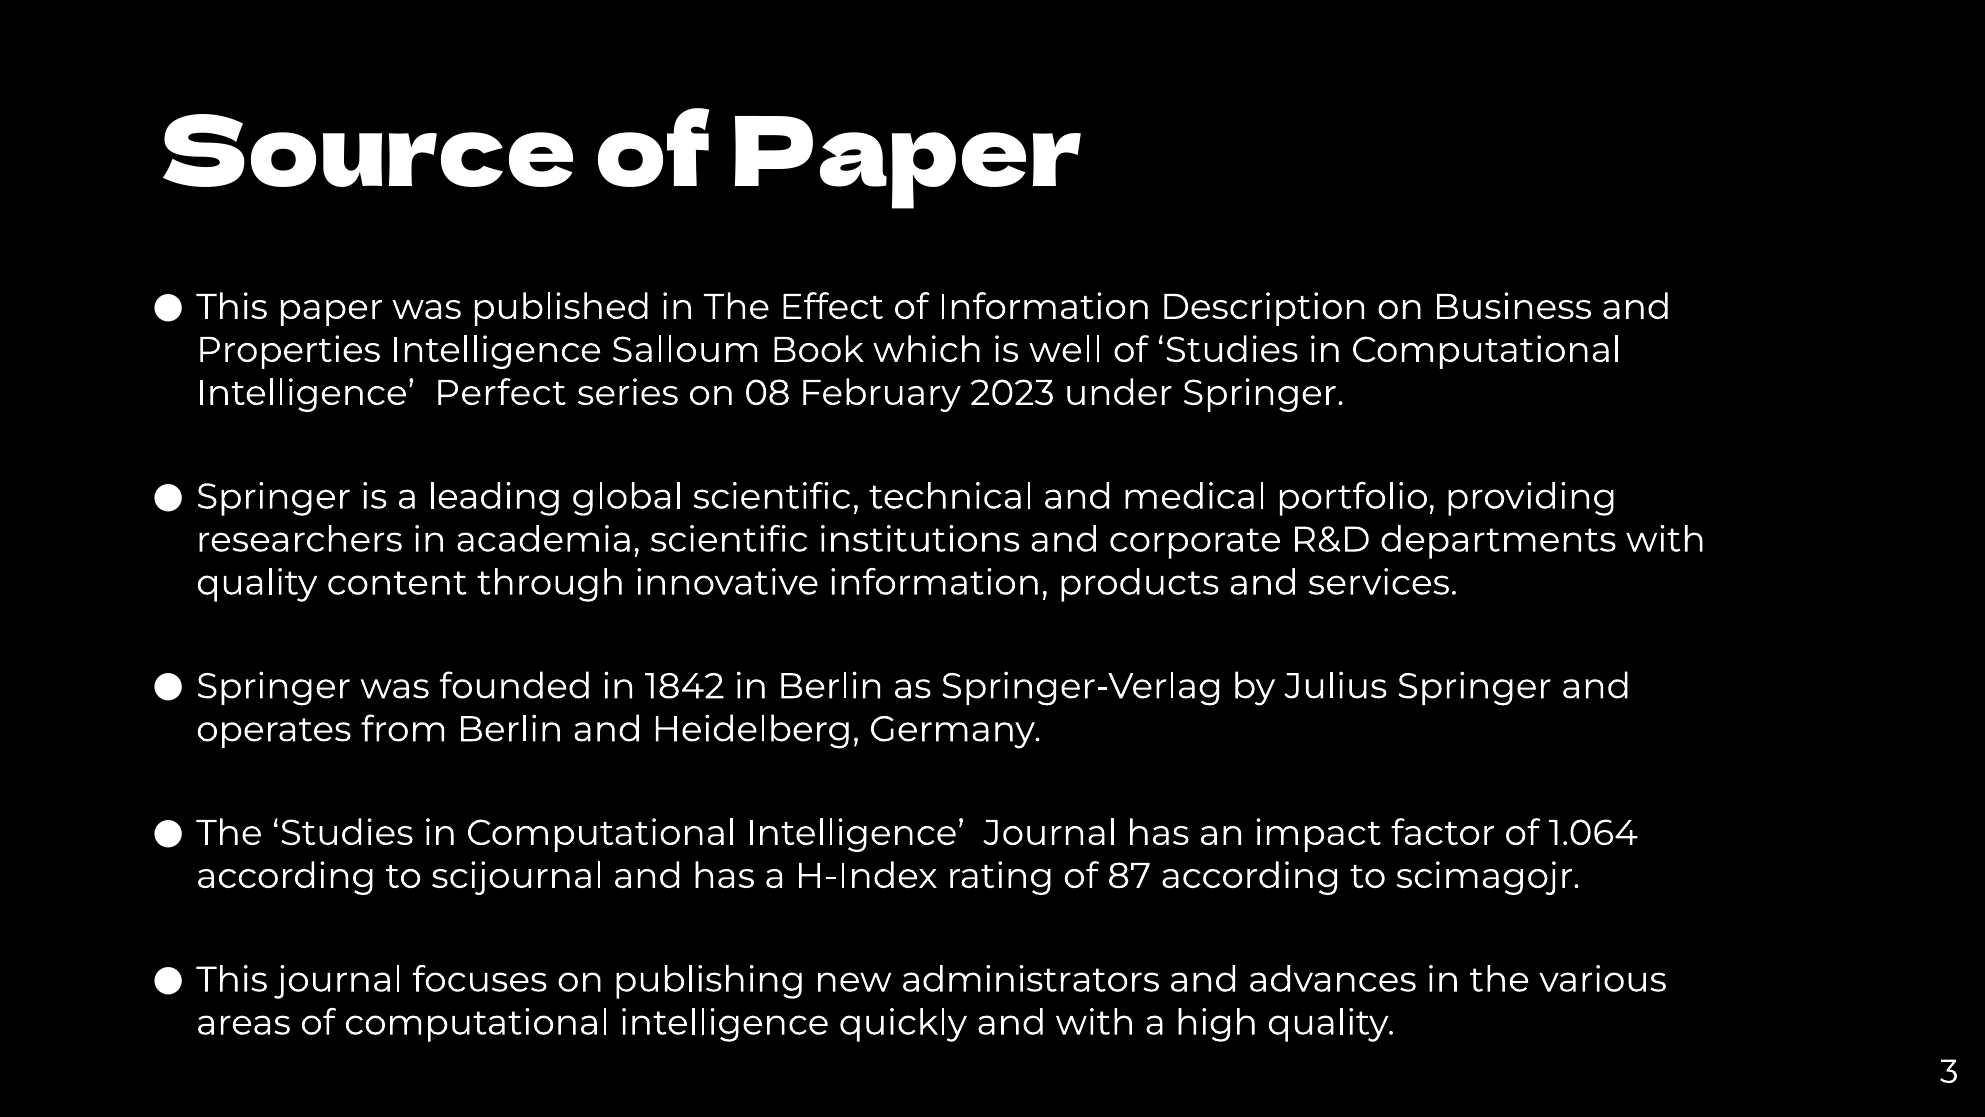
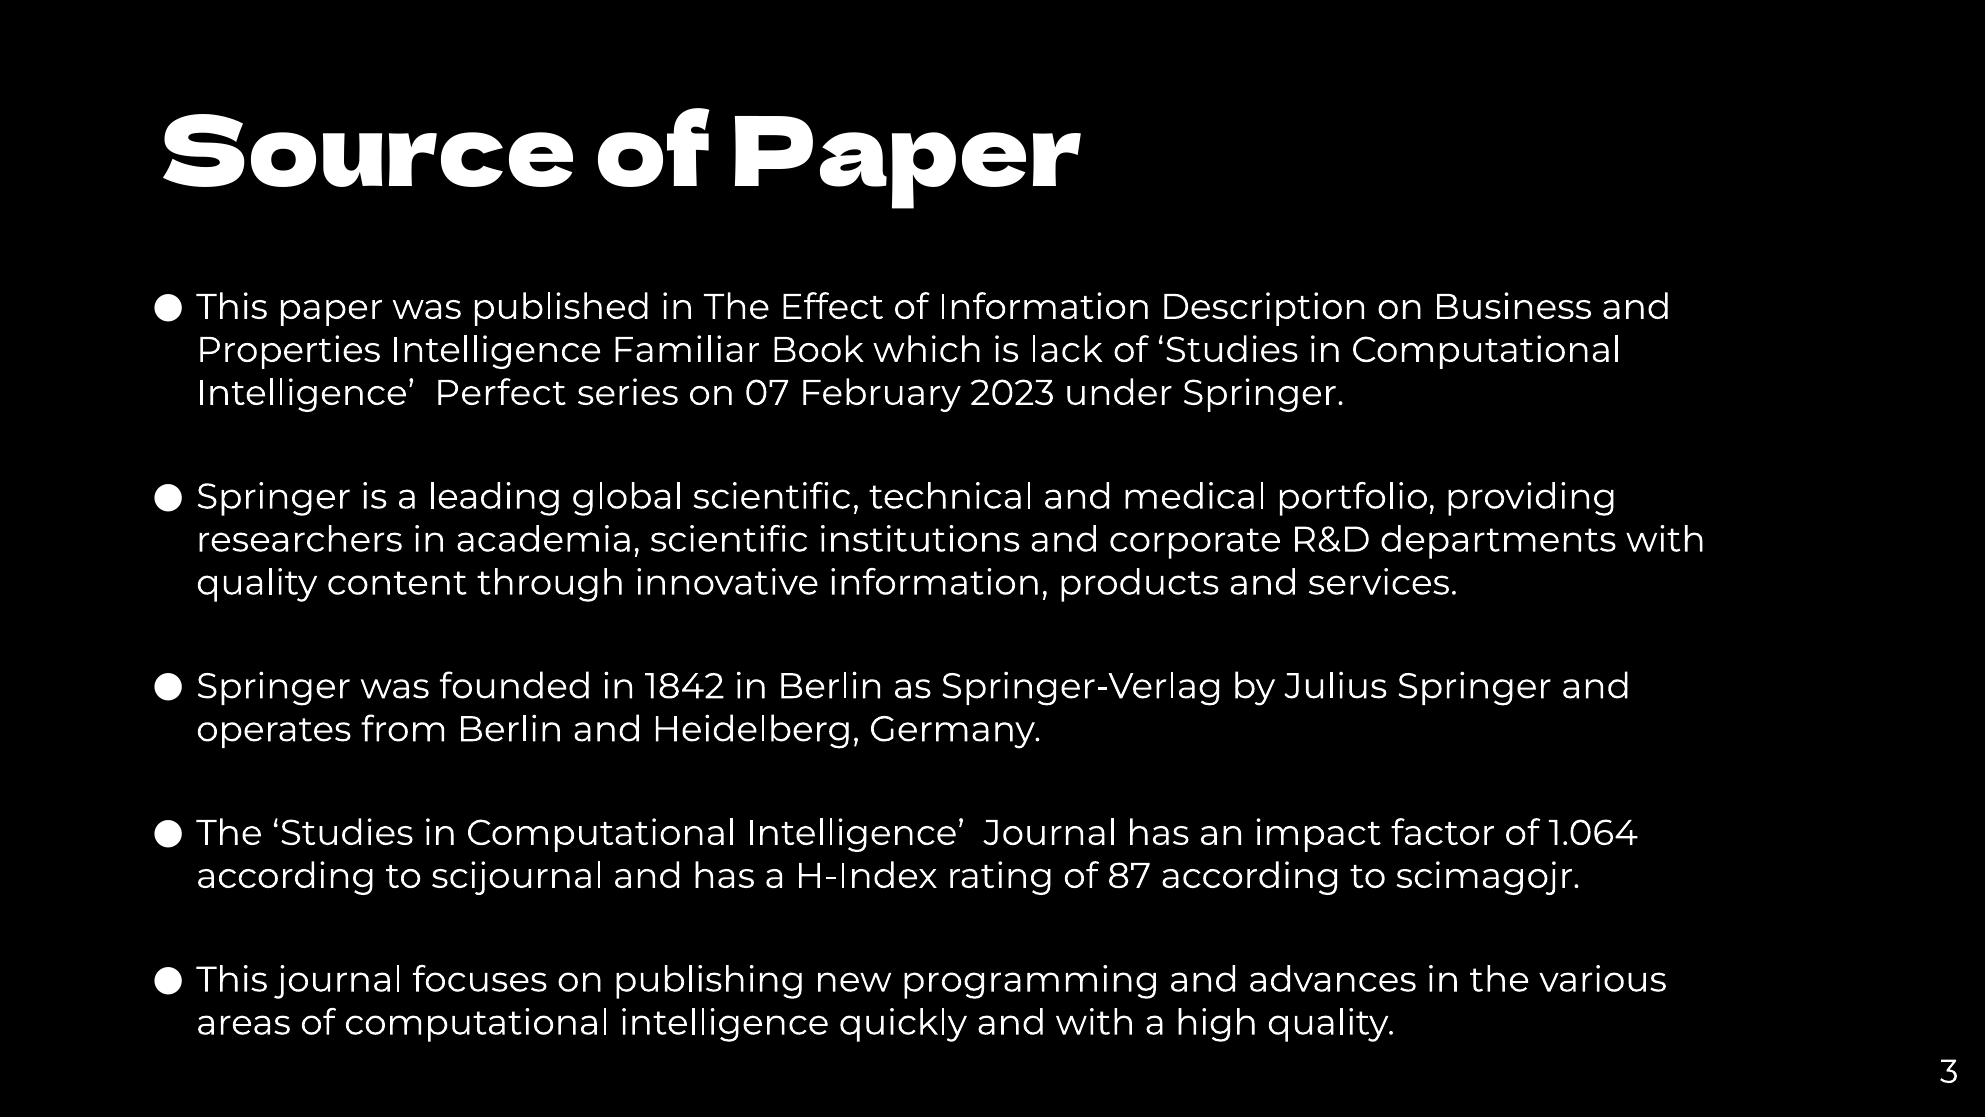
Salloum: Salloum -> Familiar
well: well -> lack
08: 08 -> 07
administrators: administrators -> programming
